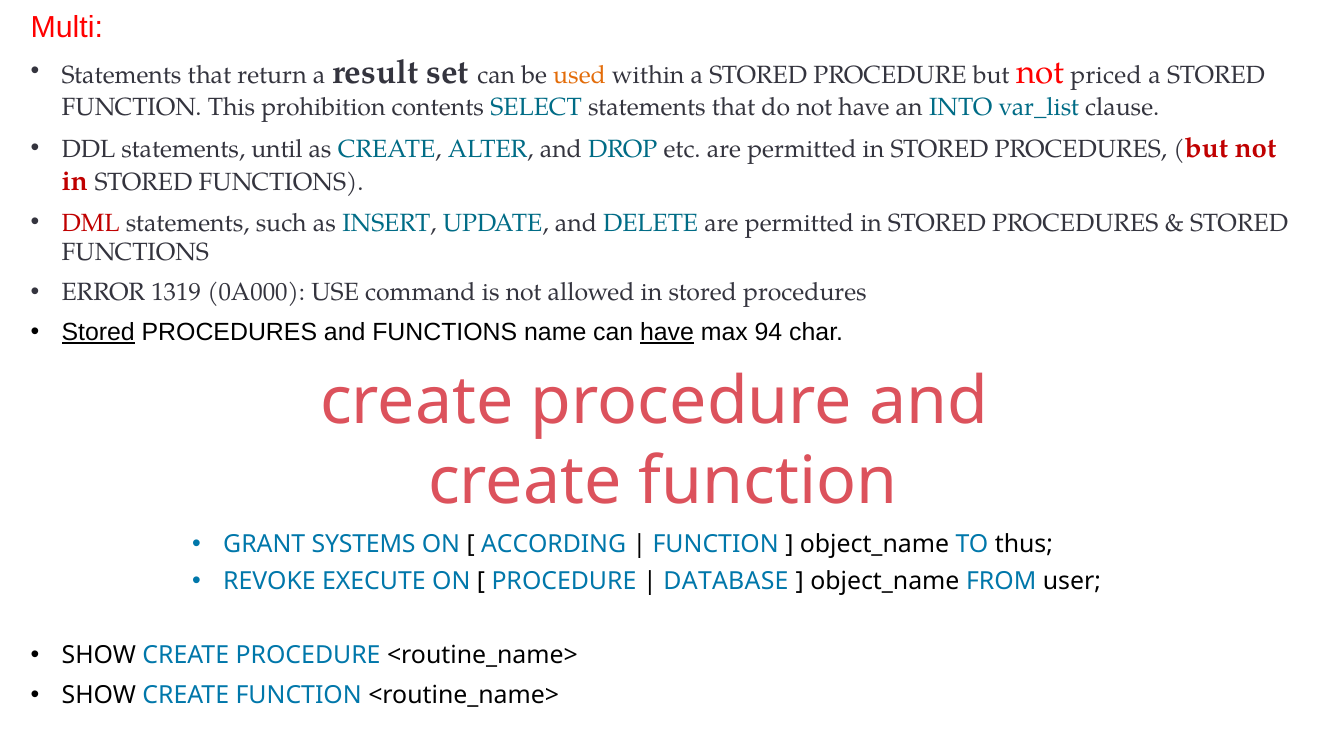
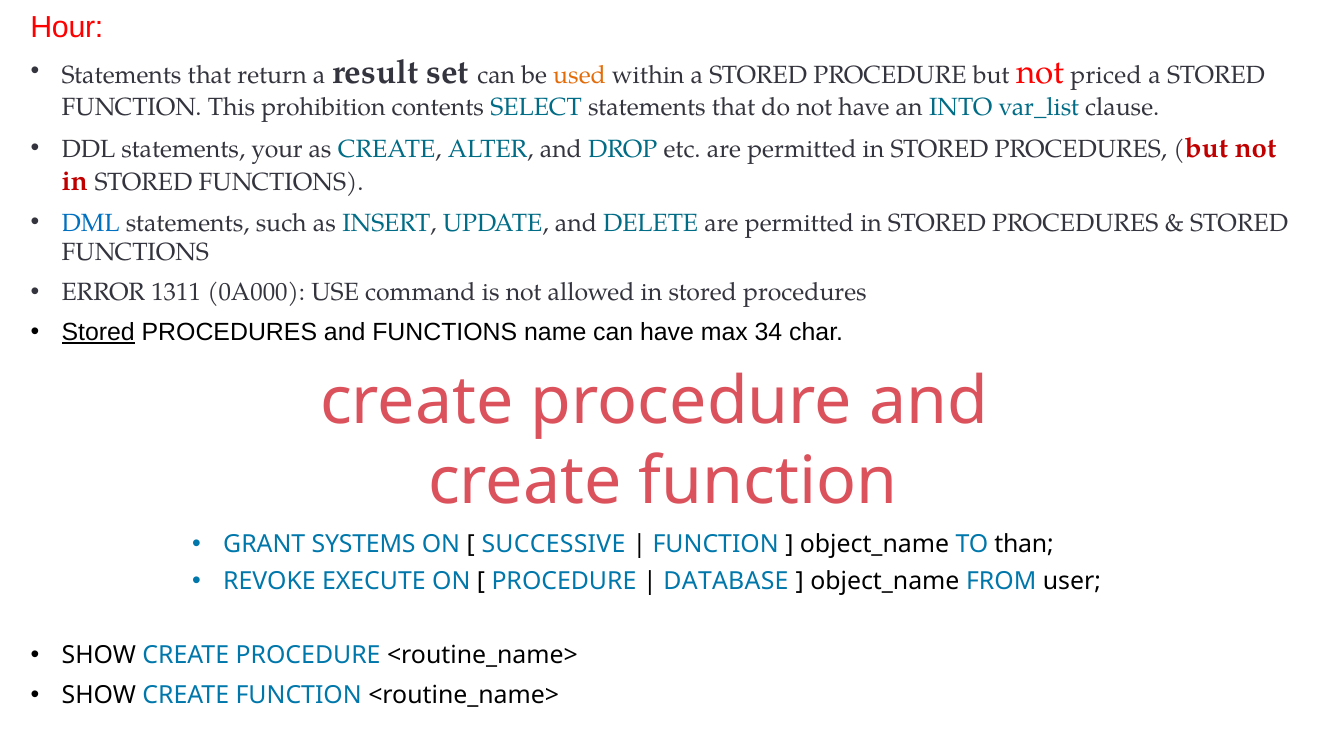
Multi: Multi -> Hour
until: until -> your
DML colour: red -> blue
1319: 1319 -> 1311
have at (667, 332) underline: present -> none
94: 94 -> 34
ACCORDING: ACCORDING -> SUCCESSIVE
thus: thus -> than
